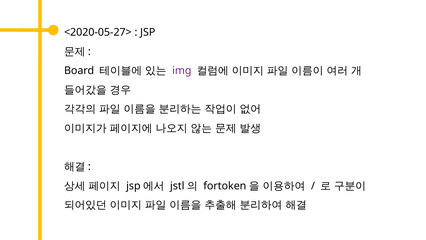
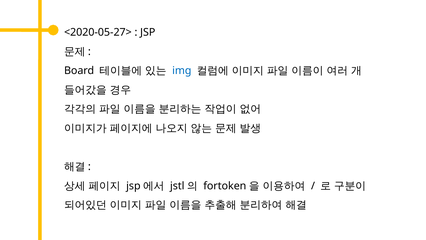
img colour: purple -> blue
